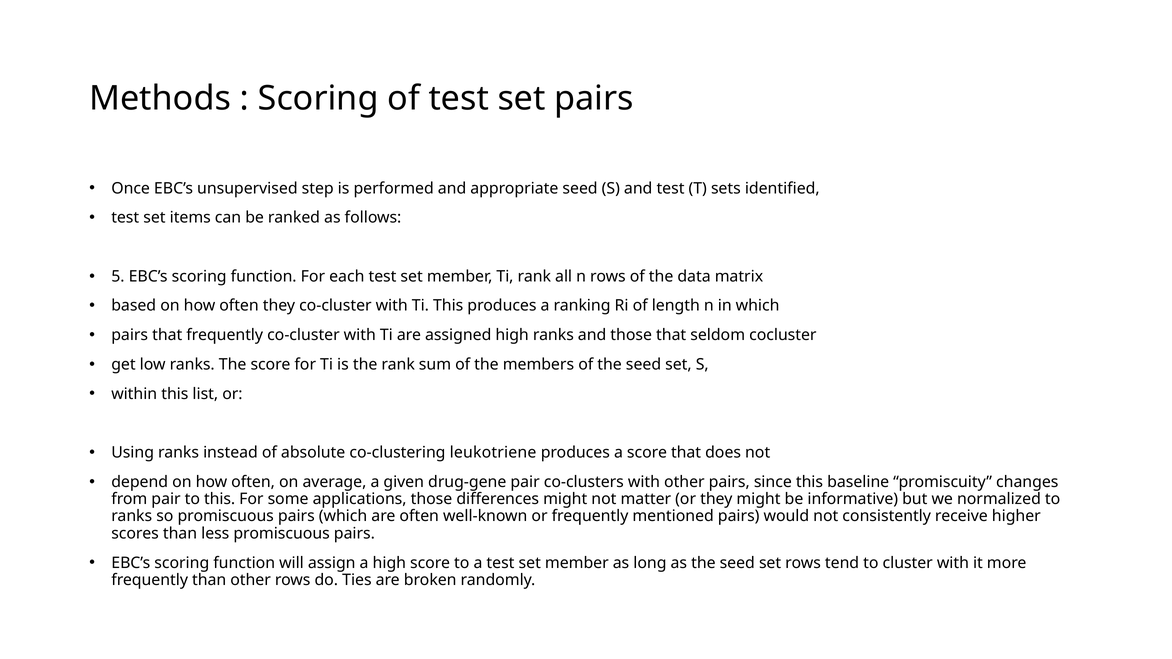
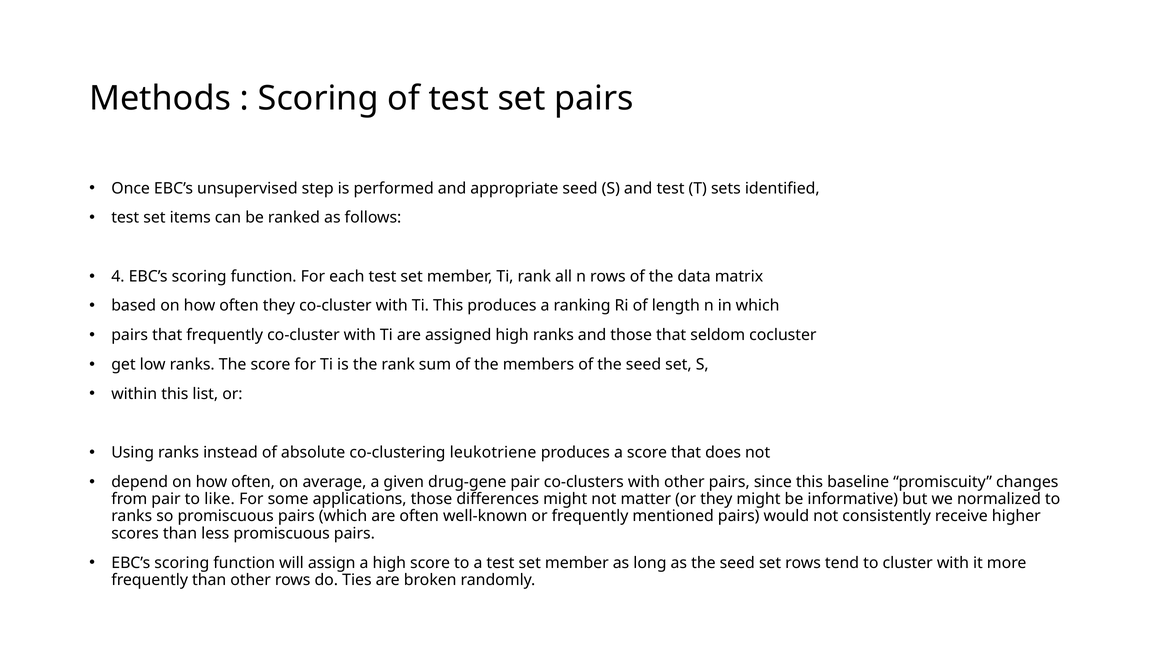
5: 5 -> 4
to this: this -> like
